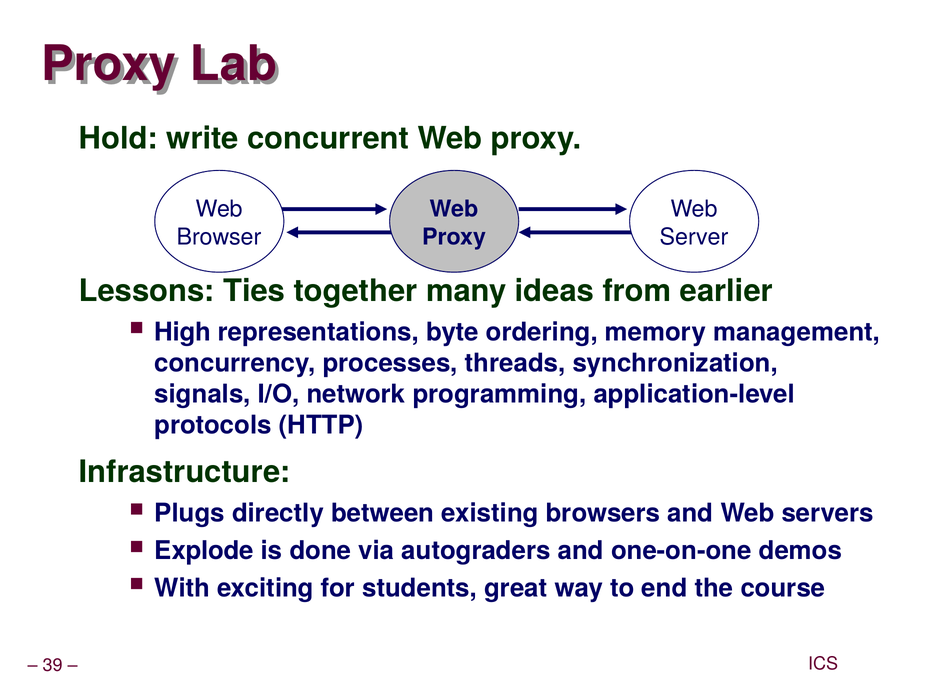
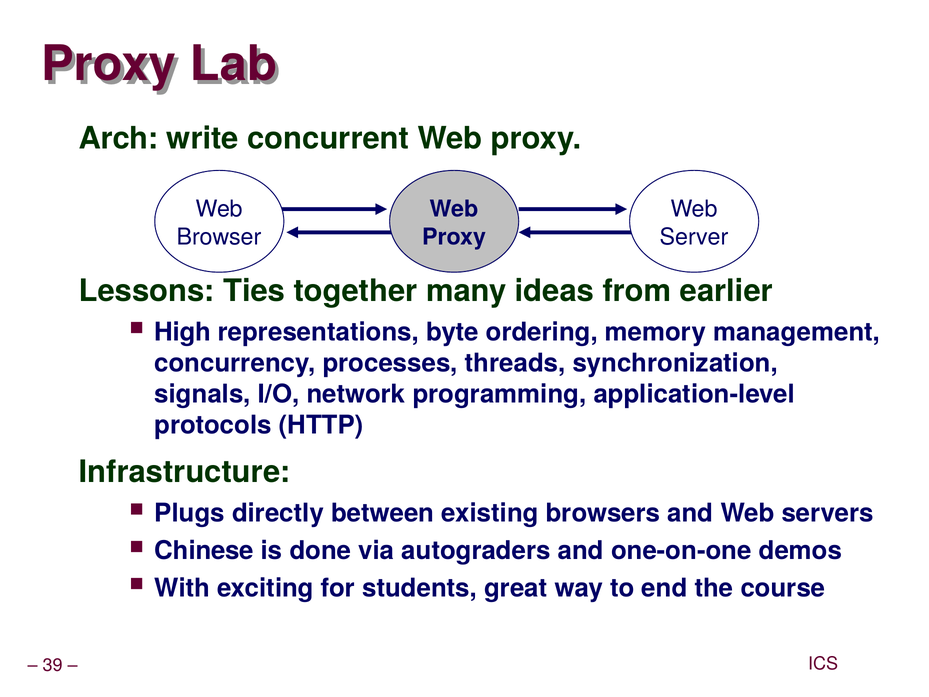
Hold: Hold -> Arch
Explode: Explode -> Chinese
